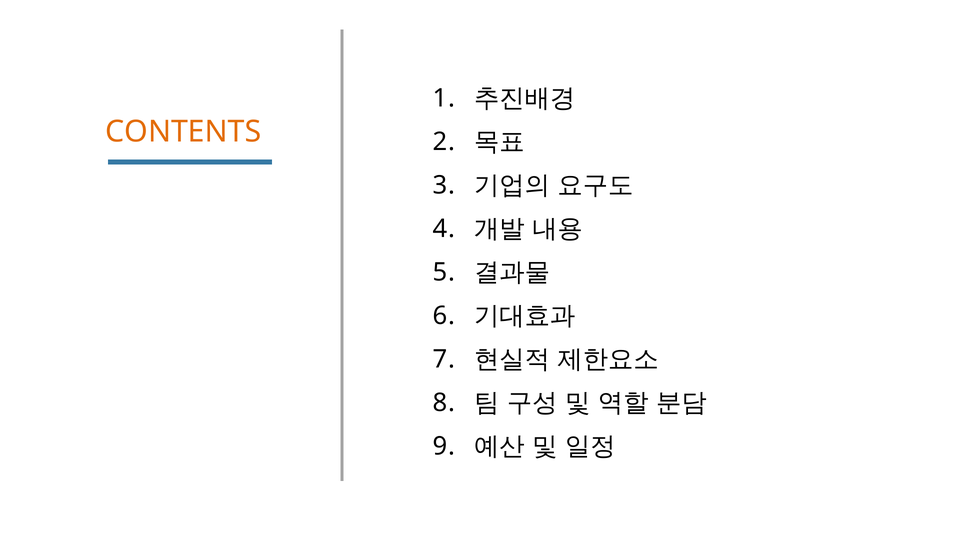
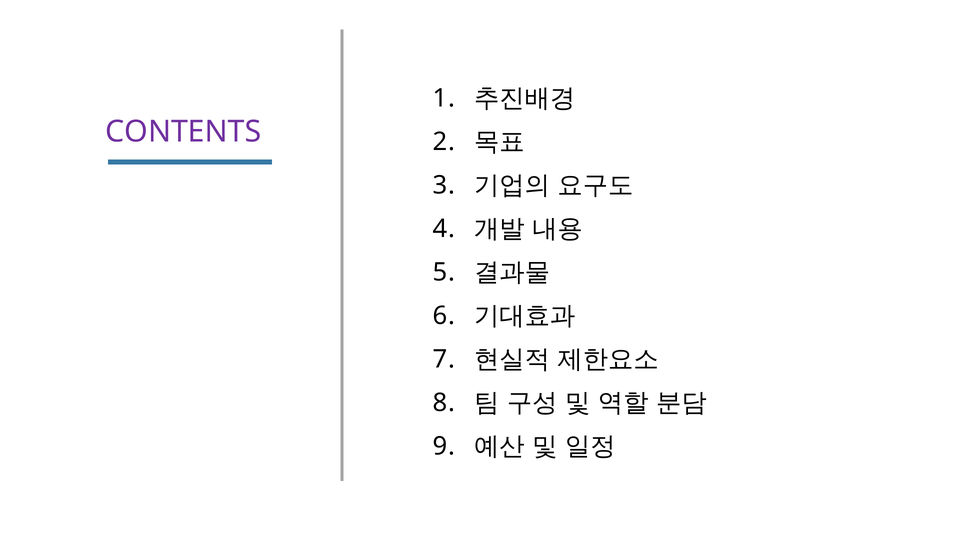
CONTENTS colour: orange -> purple
